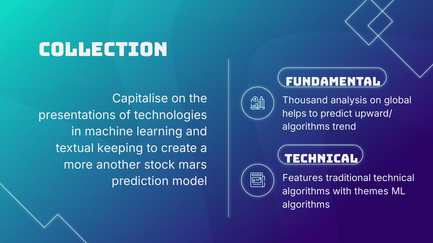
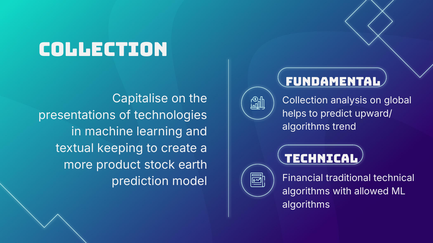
Thousand at (305, 101): Thousand -> Collection
another: another -> product
mars: mars -> earth
Features: Features -> Financial
themes: themes -> allowed
